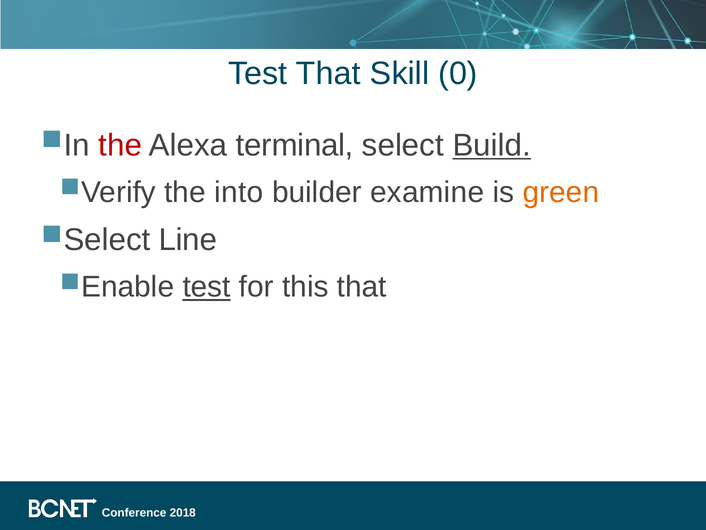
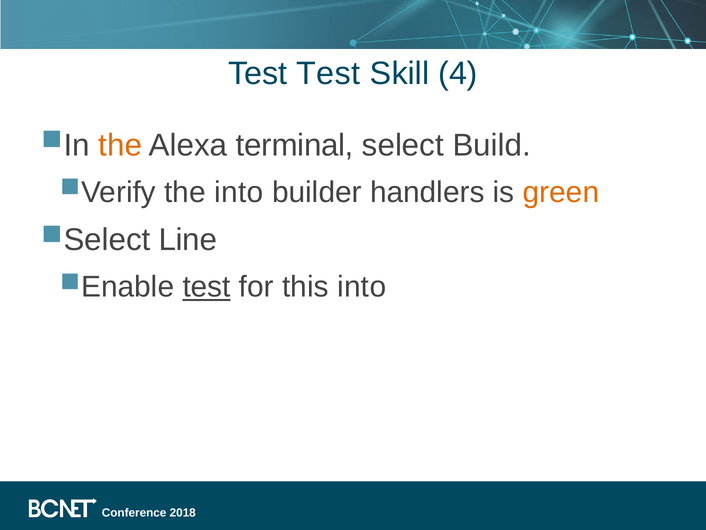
Test That: That -> Test
0: 0 -> 4
the at (120, 145) colour: red -> orange
Build underline: present -> none
examine: examine -> handlers
this that: that -> into
